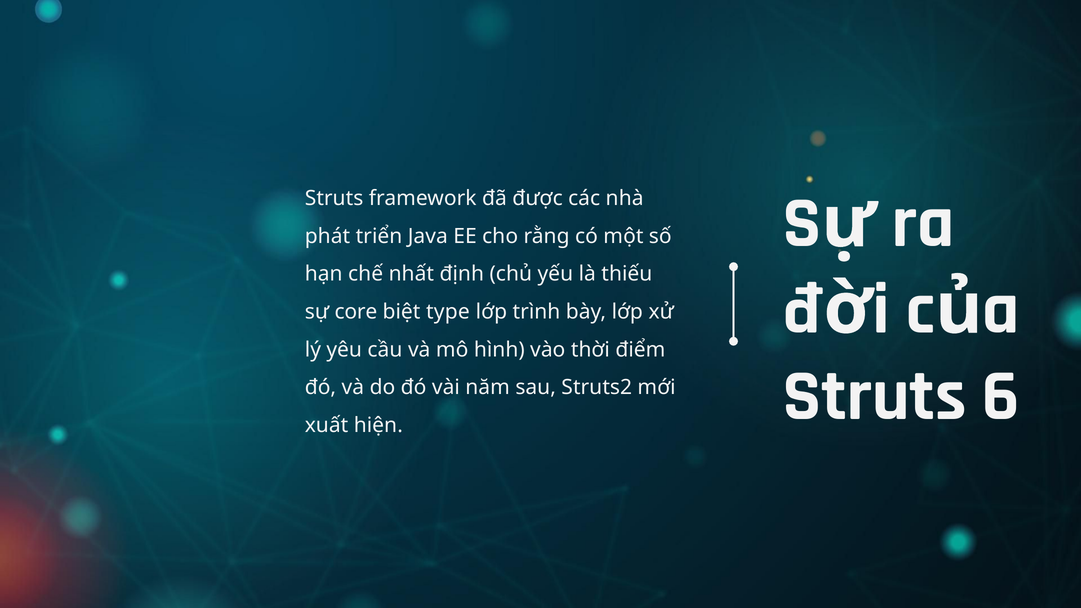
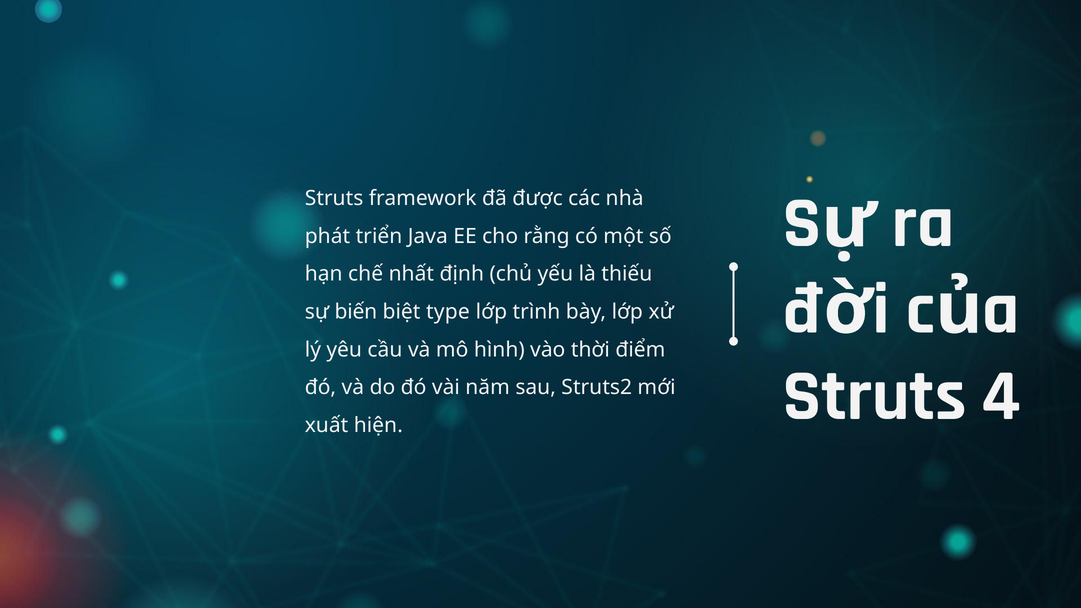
core: core -> biến
6: 6 -> 4
